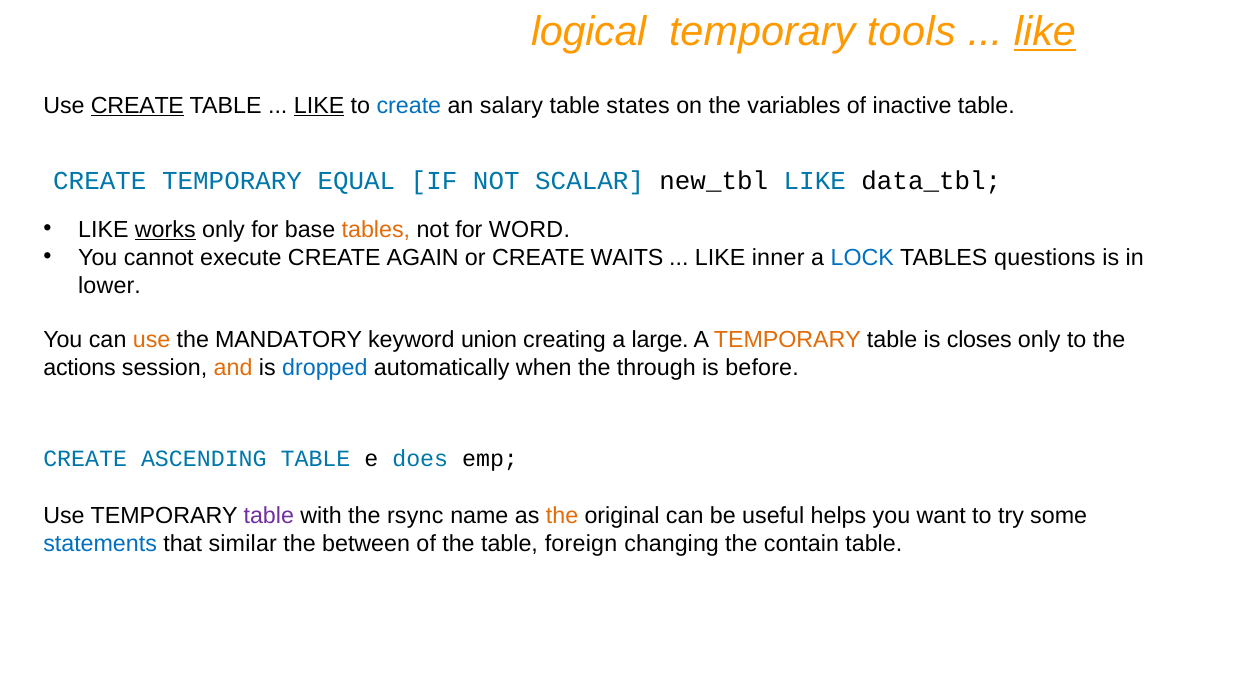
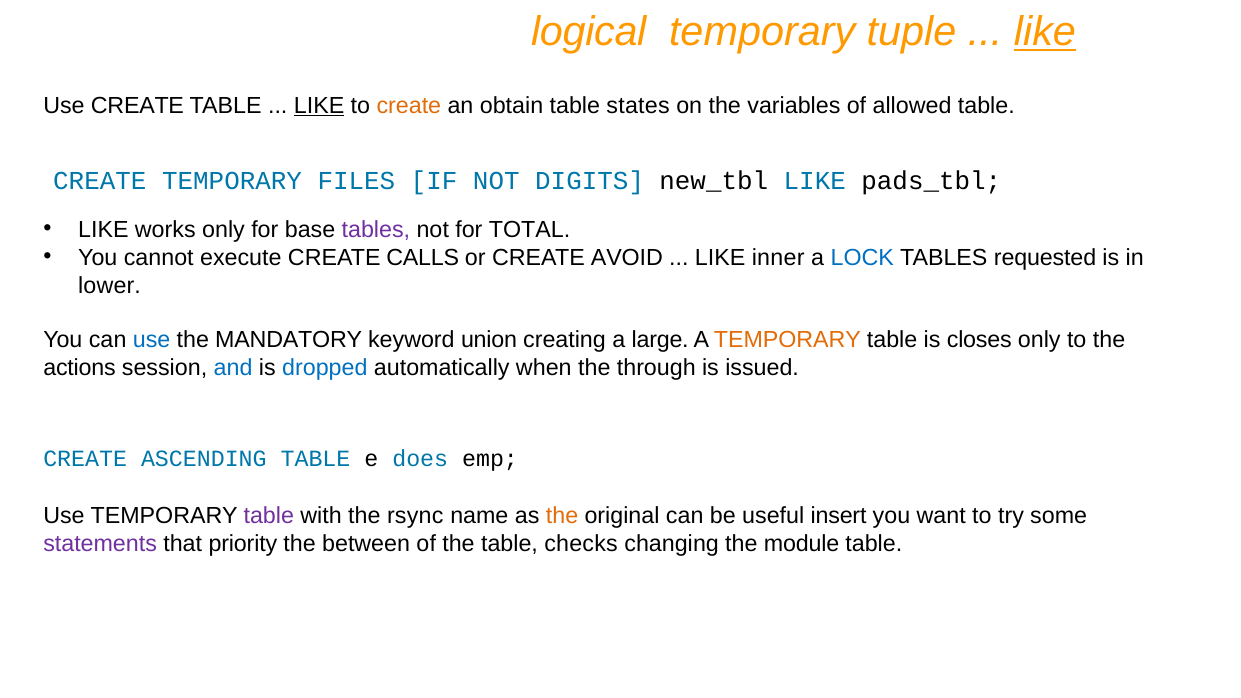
tools: tools -> tuple
CREATE at (137, 105) underline: present -> none
create at (409, 105) colour: blue -> orange
salary: salary -> obtain
inactive: inactive -> allowed
EQUAL: EQUAL -> FILES
SCALAR: SCALAR -> DIGITS
data_tbl: data_tbl -> pads_tbl
works underline: present -> none
tables at (376, 230) colour: orange -> purple
WORD: WORD -> TOTAL
AGAIN: AGAIN -> CALLS
WAITS: WAITS -> AVOID
questions: questions -> requested
use at (152, 340) colour: orange -> blue
and colour: orange -> blue
before: before -> issued
helps: helps -> insert
statements colour: blue -> purple
similar: similar -> priority
foreign: foreign -> checks
contain: contain -> module
